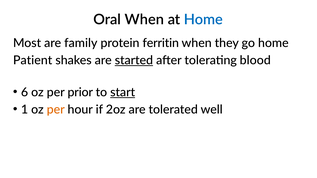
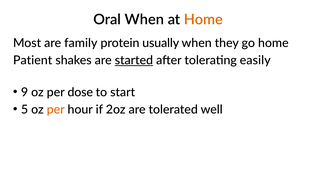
Home at (203, 20) colour: blue -> orange
ferritin: ferritin -> usually
blood: blood -> easily
6: 6 -> 9
prior: prior -> dose
start underline: present -> none
1: 1 -> 5
